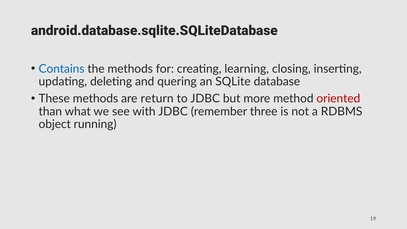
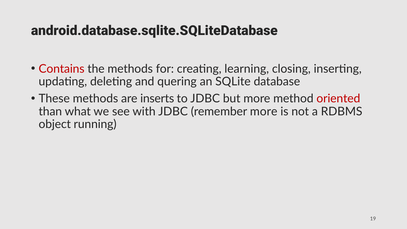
Contains colour: blue -> red
return: return -> inserts
remember three: three -> more
